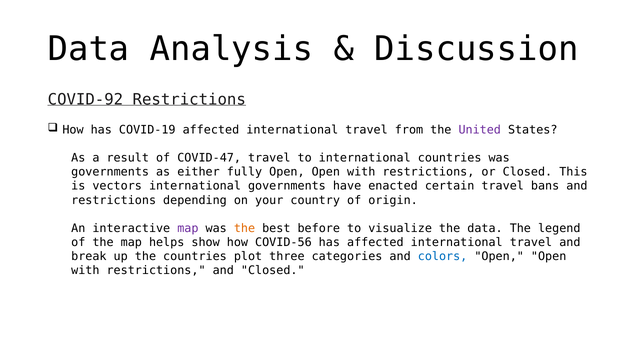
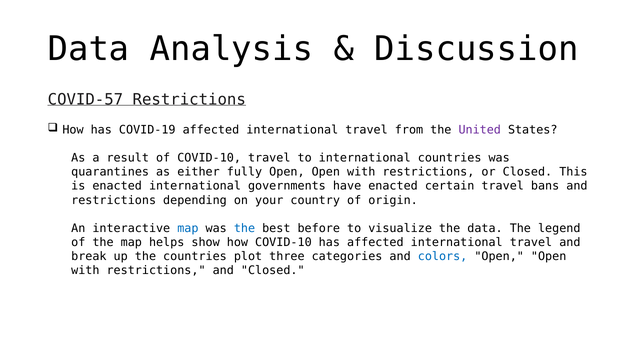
COVID-92: COVID-92 -> COVID-57
of COVID-47: COVID-47 -> COVID-10
governments at (110, 172): governments -> quarantines
is vectors: vectors -> enacted
map at (188, 229) colour: purple -> blue
the at (245, 229) colour: orange -> blue
how COVID-56: COVID-56 -> COVID-10
